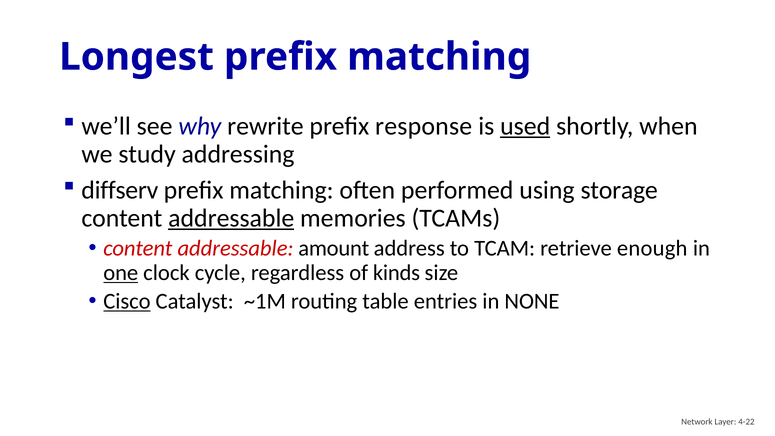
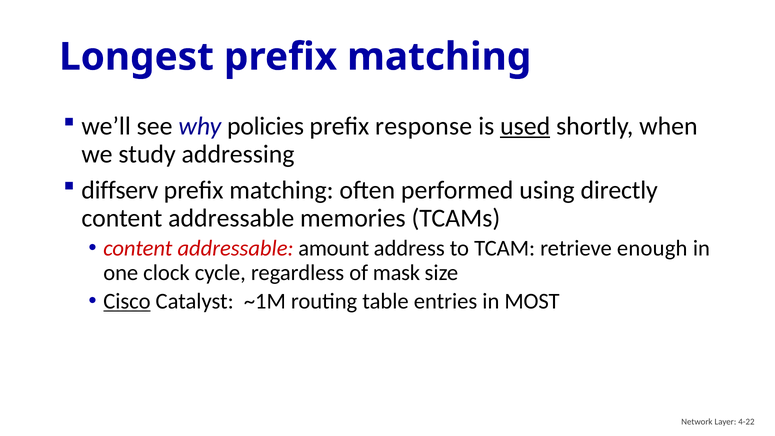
rewrite: rewrite -> policies
storage: storage -> directly
addressable at (231, 218) underline: present -> none
one underline: present -> none
kinds: kinds -> mask
NONE: NONE -> MOST
